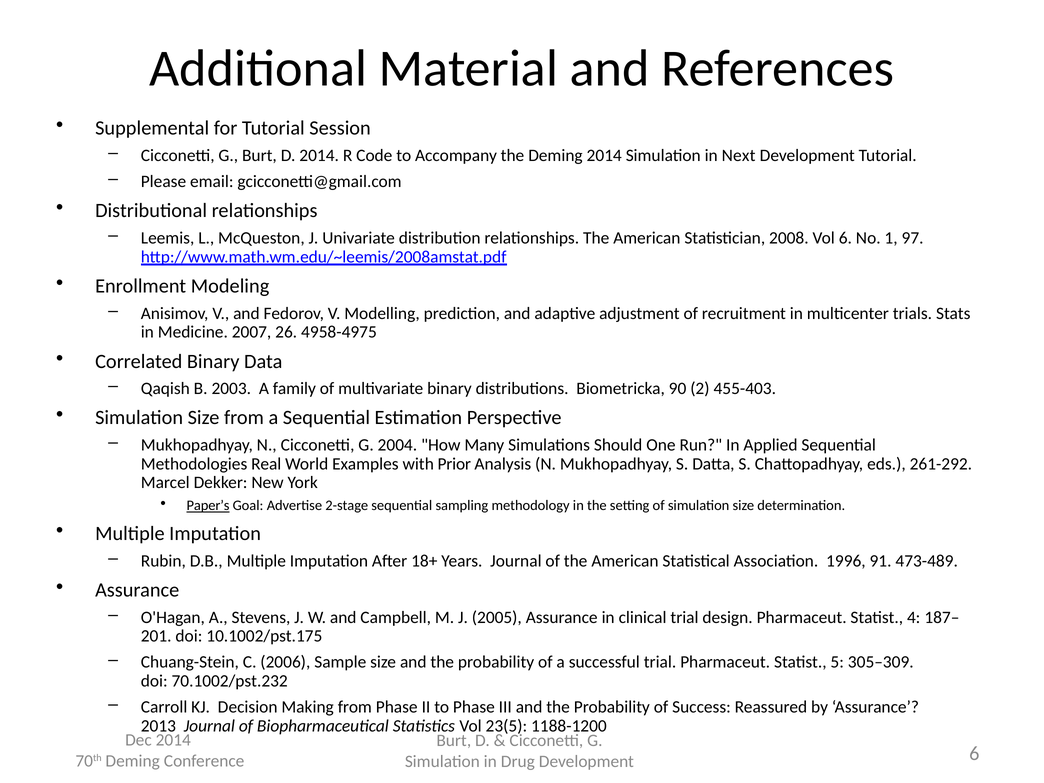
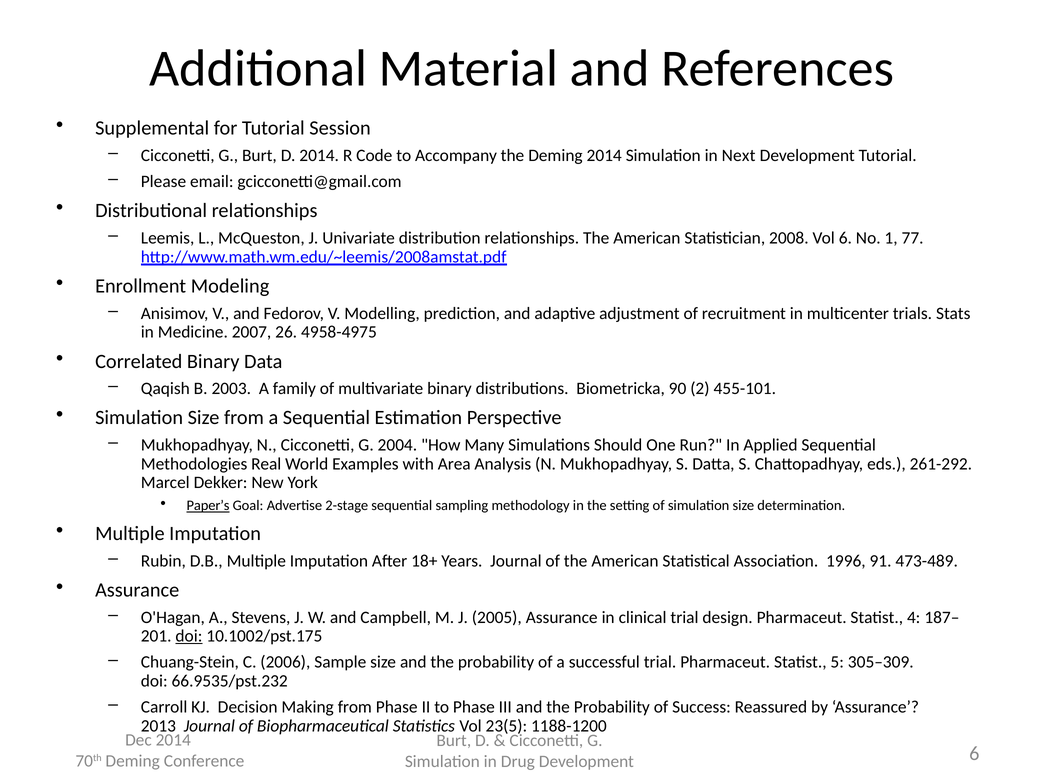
97: 97 -> 77
455-403: 455-403 -> 455-101
Prior: Prior -> Area
doi at (189, 636) underline: none -> present
70.1002/pst.232: 70.1002/pst.232 -> 66.9535/pst.232
